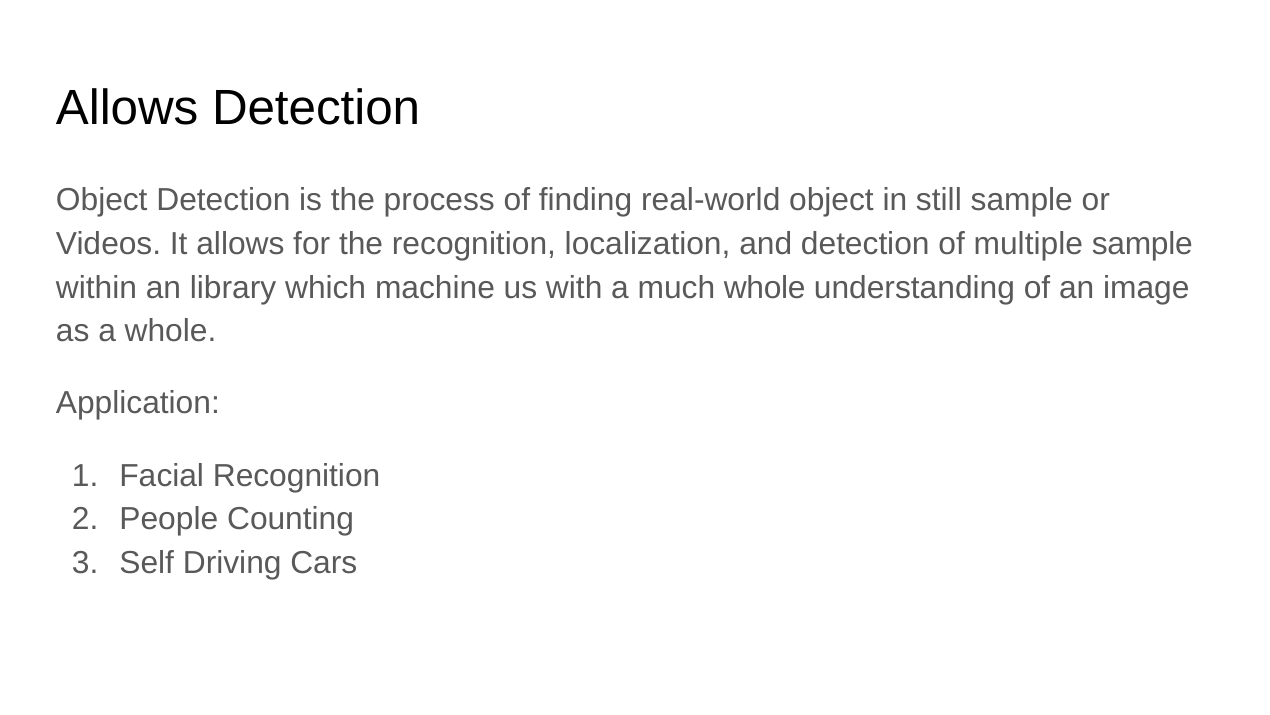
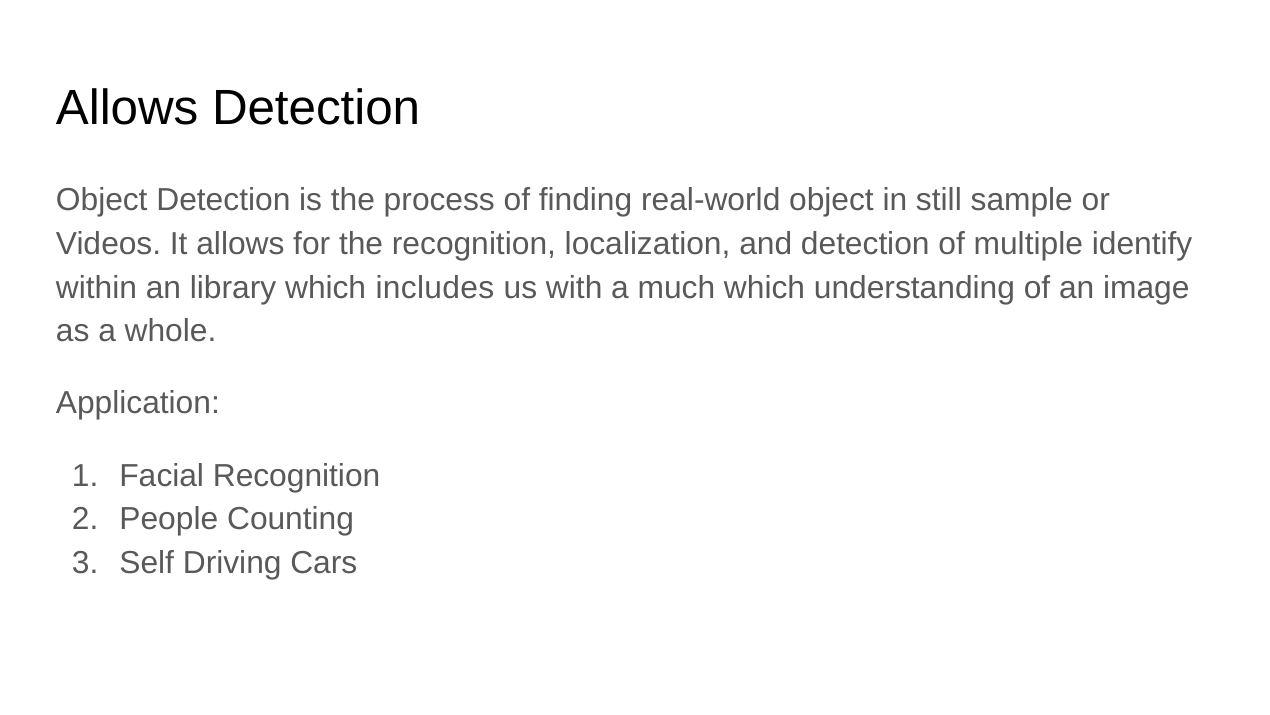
multiple sample: sample -> identify
machine: machine -> includes
much whole: whole -> which
